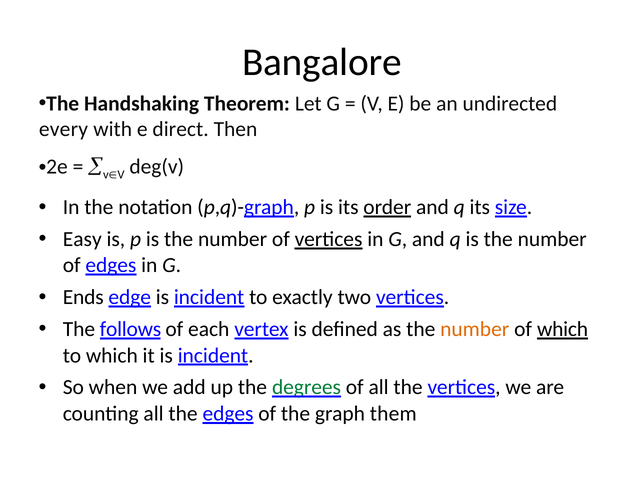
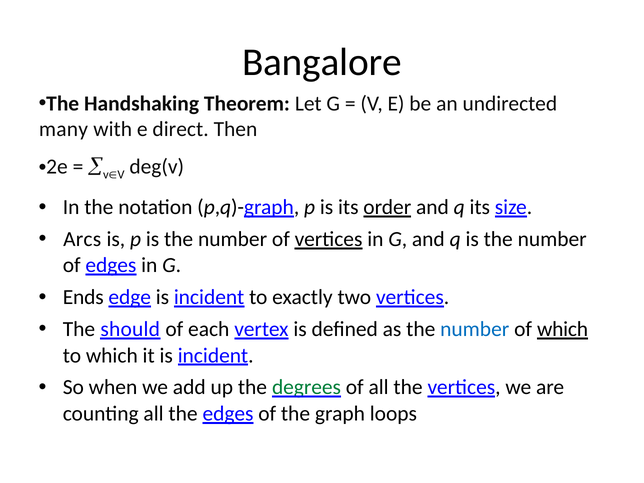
every: every -> many
Easy: Easy -> Arcs
follows: follows -> should
number at (475, 329) colour: orange -> blue
them: them -> loops
